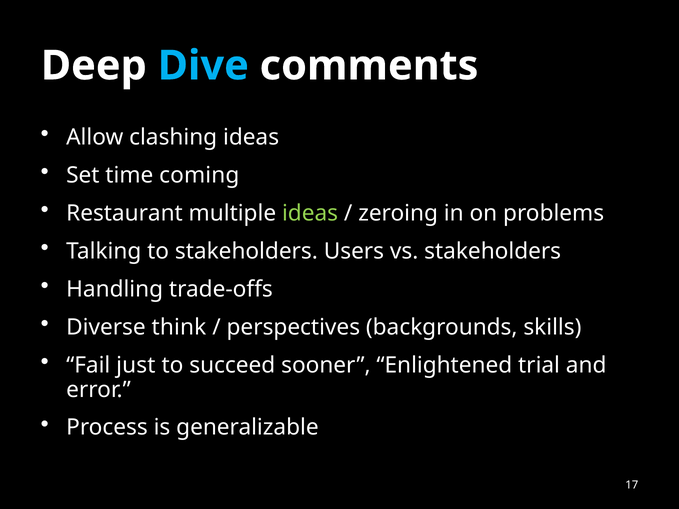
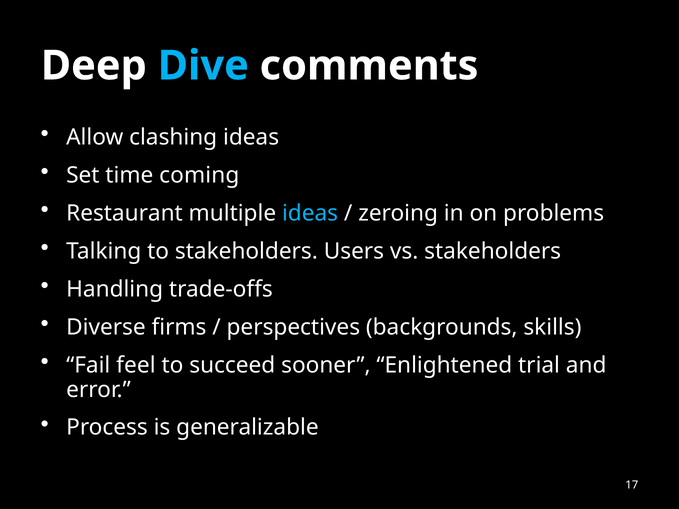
ideas at (310, 213) colour: light green -> light blue
think: think -> firms
just: just -> feel
